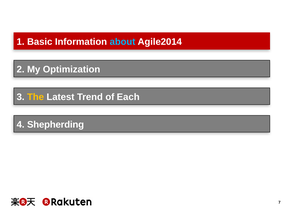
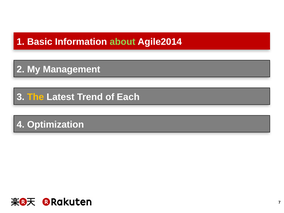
about colour: light blue -> light green
Optimization: Optimization -> Management
Shepherding: Shepherding -> Optimization
